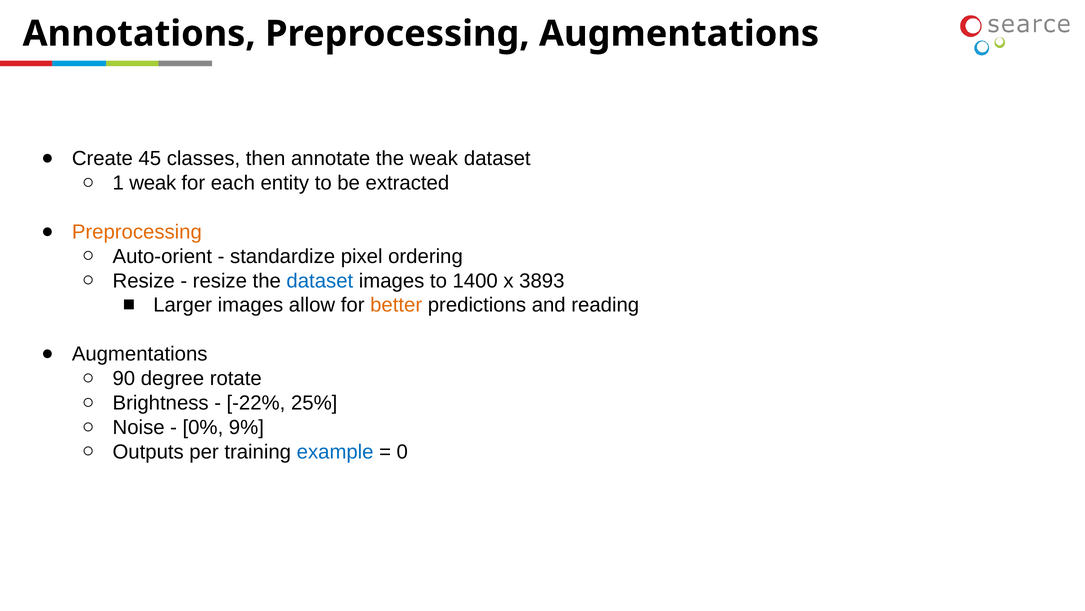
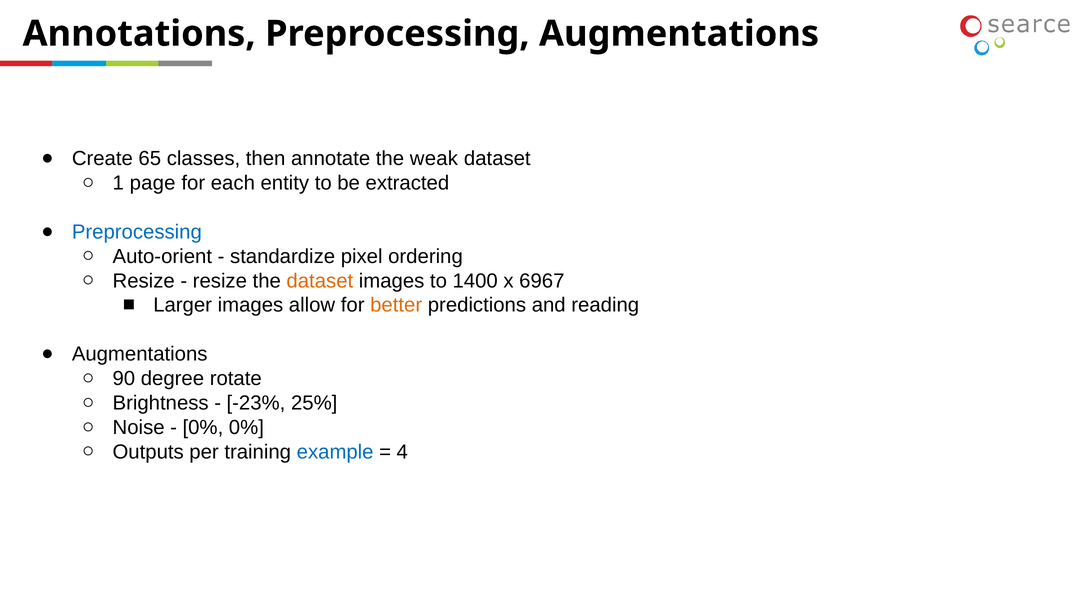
45: 45 -> 65
1 weak: weak -> page
Preprocessing at (137, 232) colour: orange -> blue
dataset at (320, 281) colour: blue -> orange
3893: 3893 -> 6967
-22%: -22% -> -23%
0% 9%: 9% -> 0%
0: 0 -> 4
